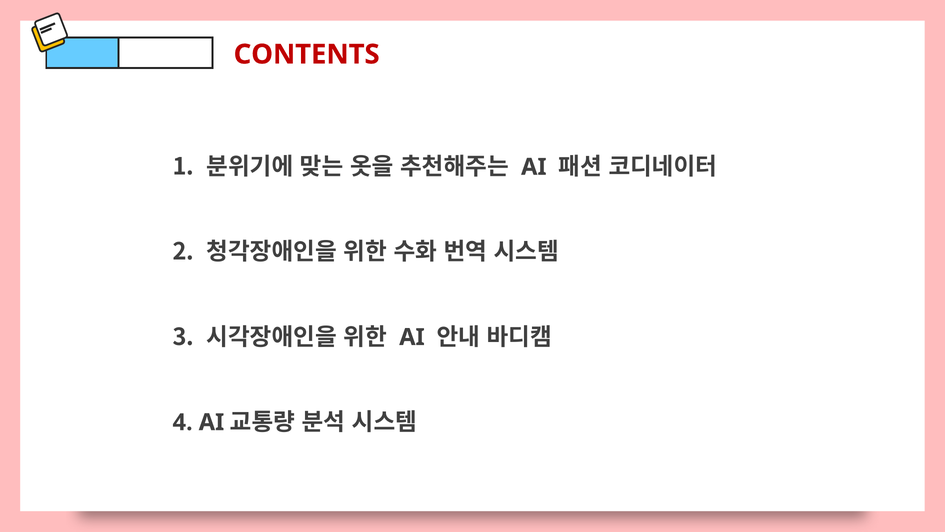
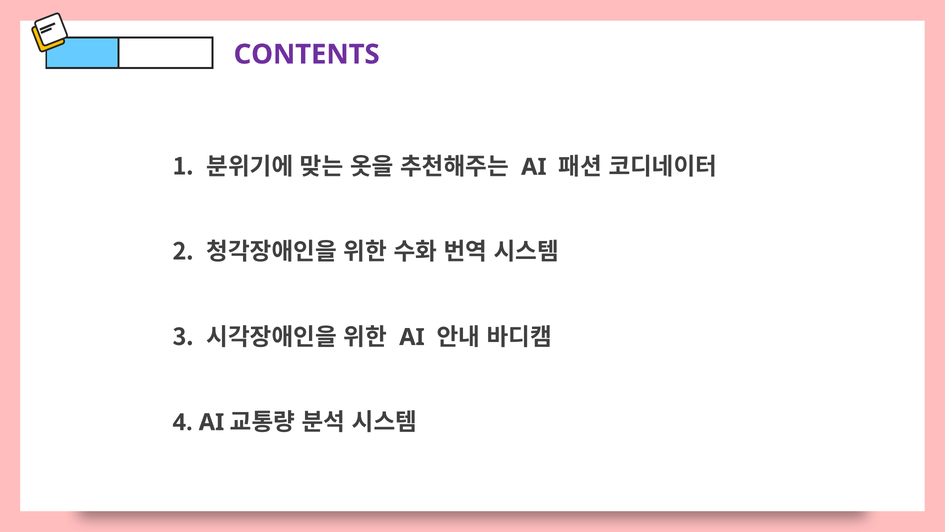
CONTENTS colour: red -> purple
